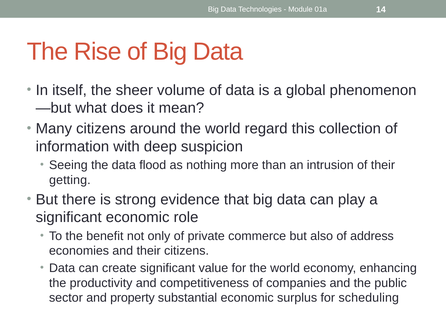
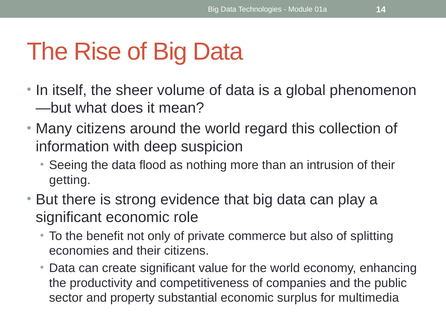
address: address -> splitting
scheduling: scheduling -> multimedia
